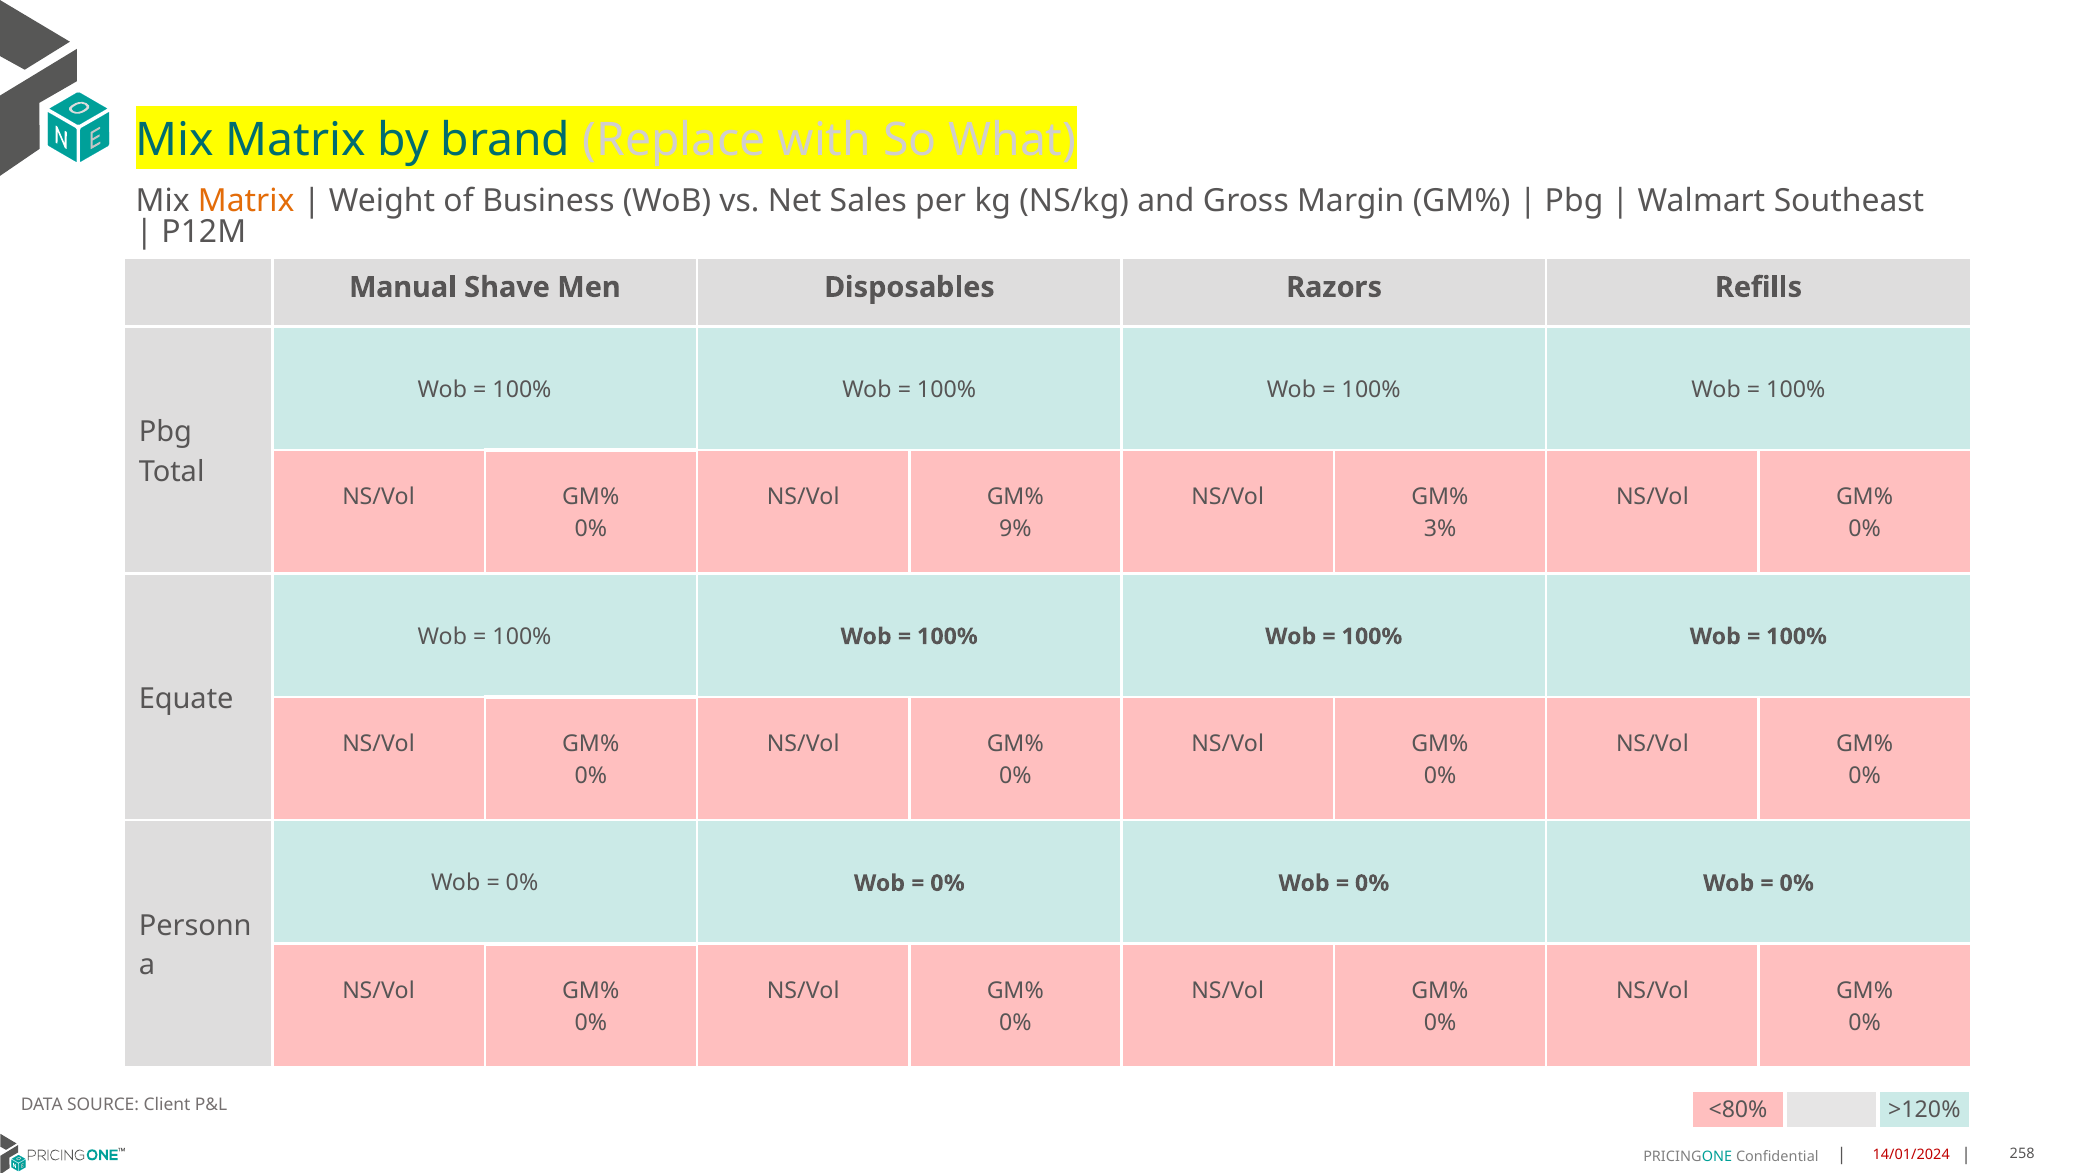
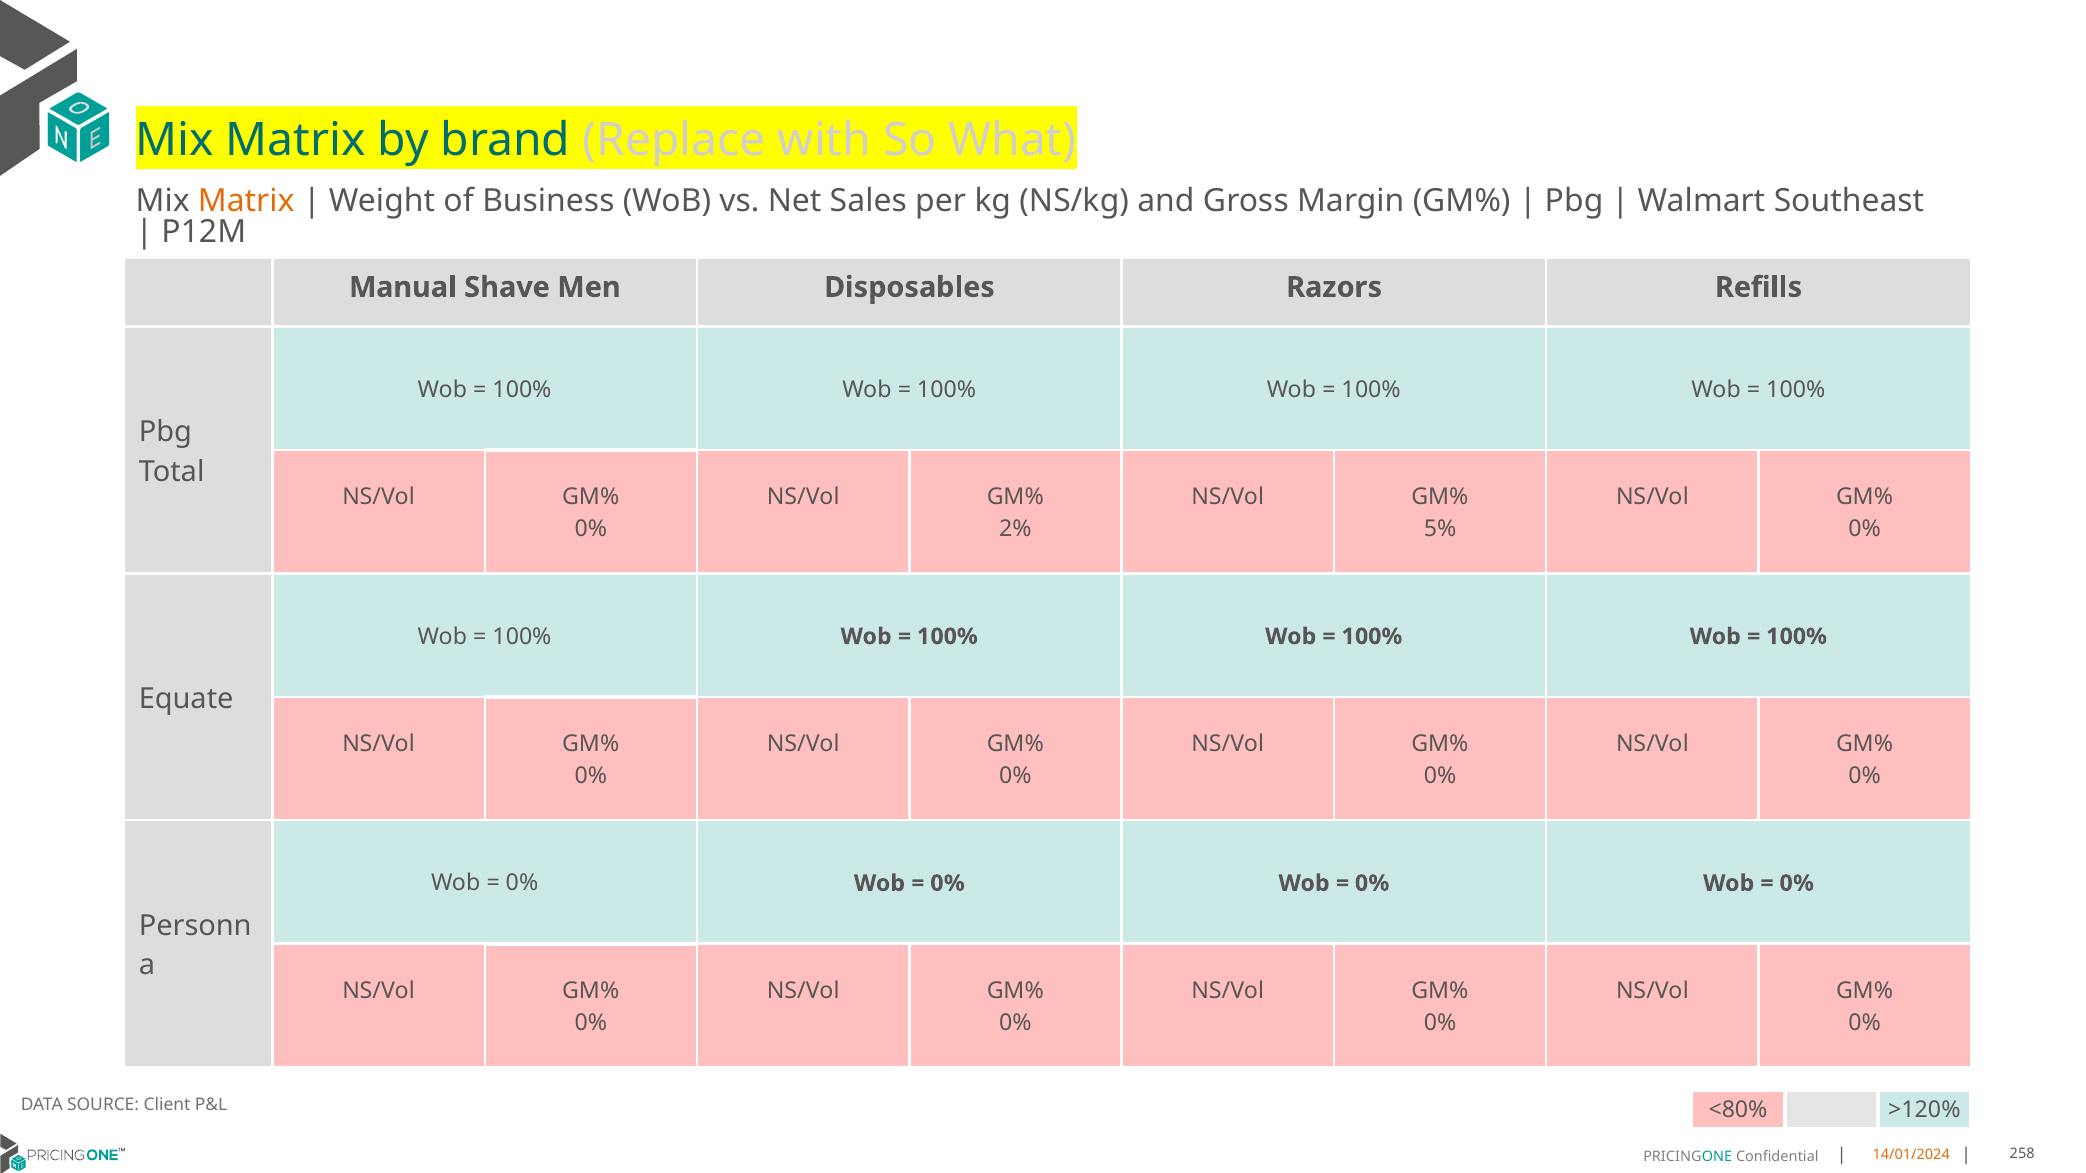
9%: 9% -> 2%
3%: 3% -> 5%
14/01/2024 colour: red -> orange
